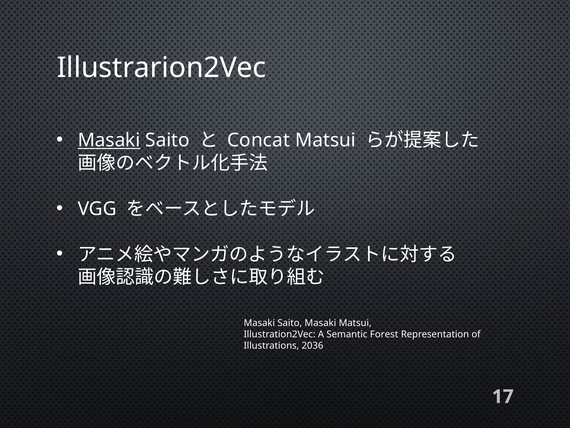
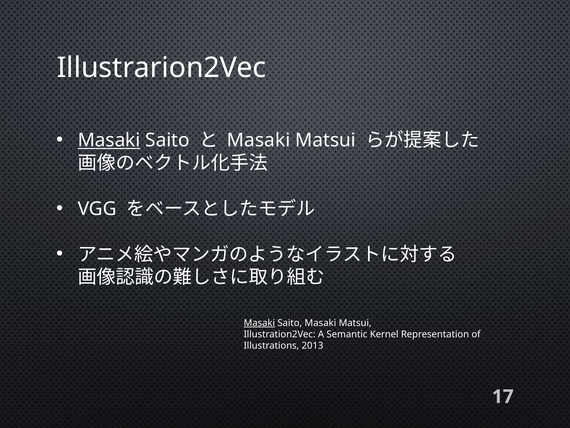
Concat at (259, 140): Concat -> Masaki
Masaki at (259, 323) underline: none -> present
Forest: Forest -> Kernel
2036: 2036 -> 2013
